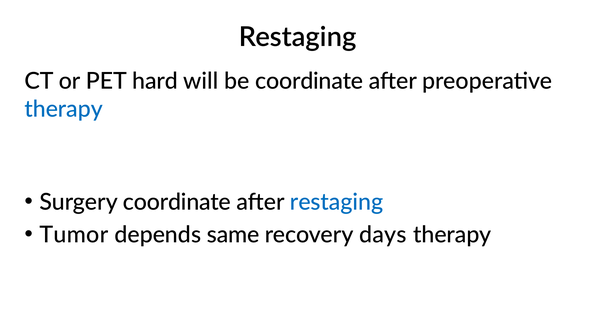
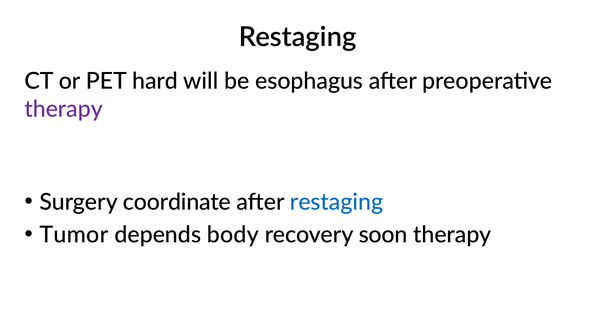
be coordinate: coordinate -> esophagus
therapy at (64, 109) colour: blue -> purple
same: same -> body
days: days -> soon
